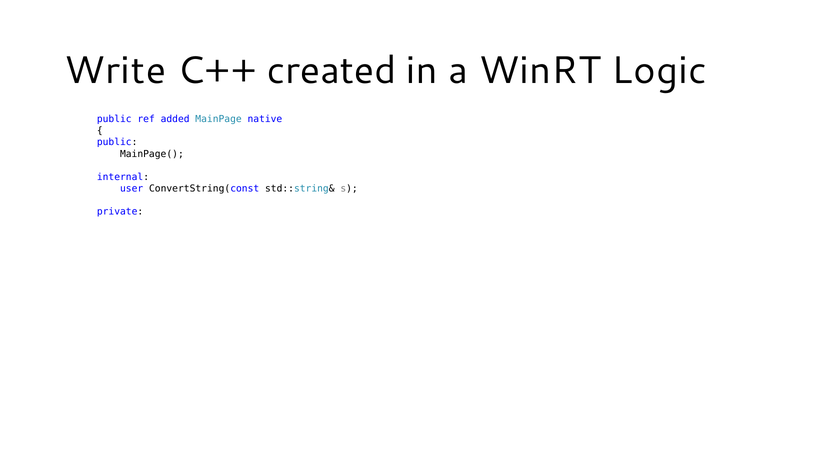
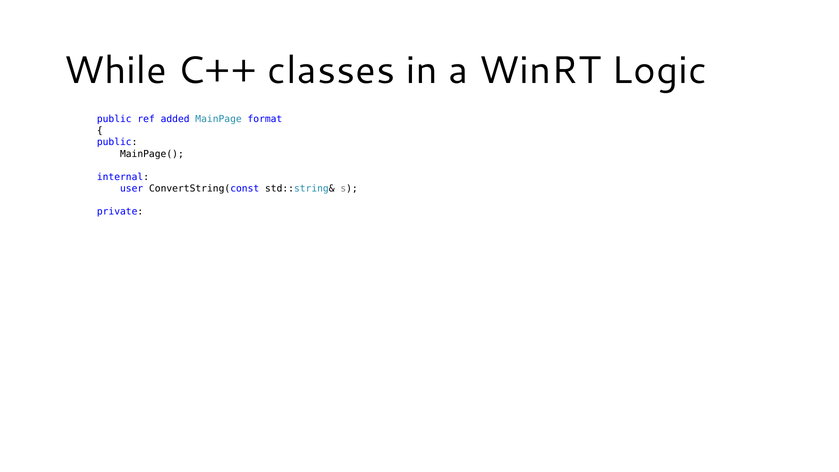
Write: Write -> While
created: created -> classes
native: native -> format
